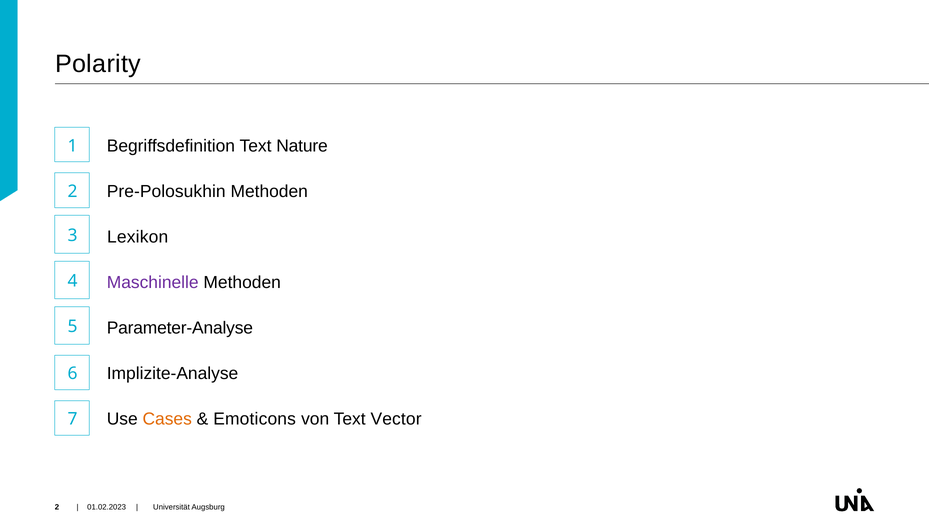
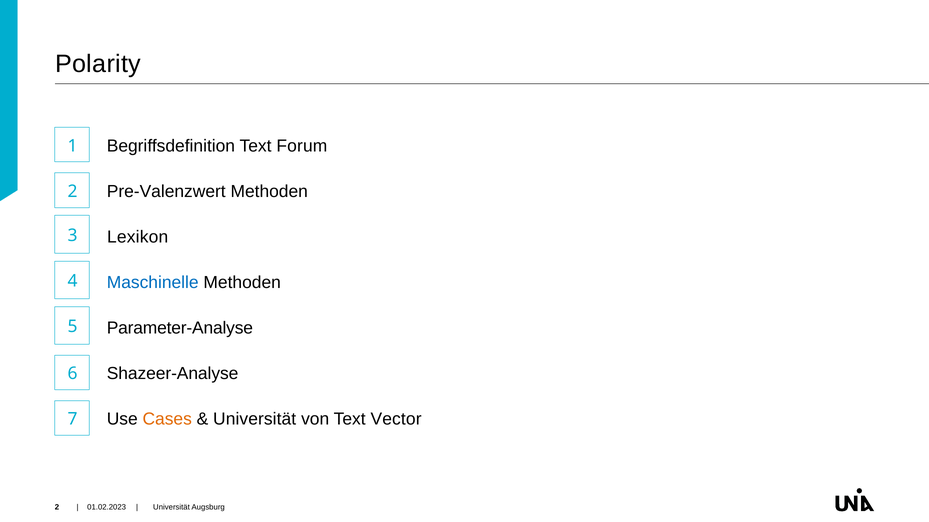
Nature: Nature -> Forum
Pre-Polosukhin: Pre-Polosukhin -> Pre-Valenzwert
Maschinelle colour: purple -> blue
Implizite-Analyse: Implizite-Analyse -> Shazeer-Analyse
Emoticons at (255, 420): Emoticons -> Universität
